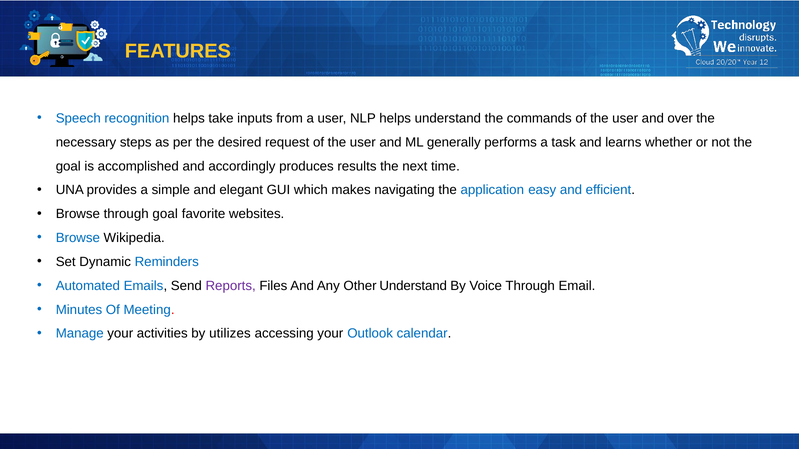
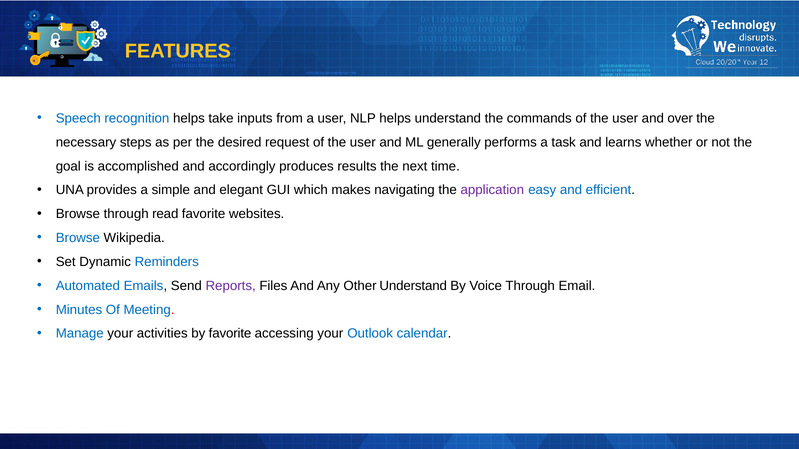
application colour: blue -> purple
through goal: goal -> read
by utilizes: utilizes -> favorite
